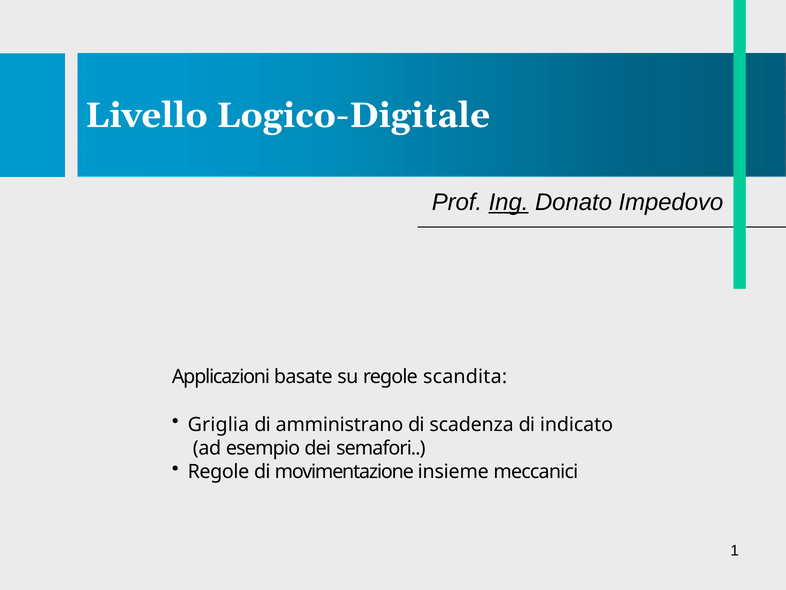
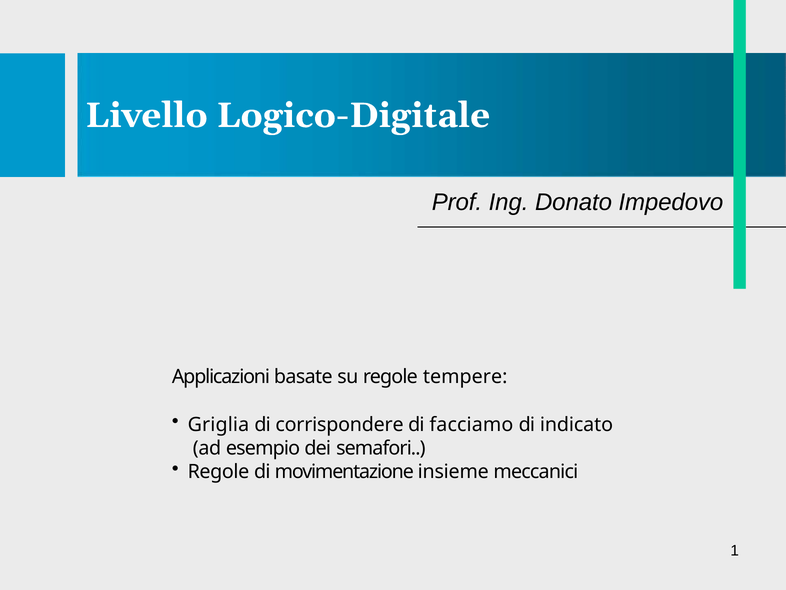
Ing underline: present -> none
scandita: scandita -> tempere
amministrano: amministrano -> corrispondere
scadenza: scadenza -> facciamo
